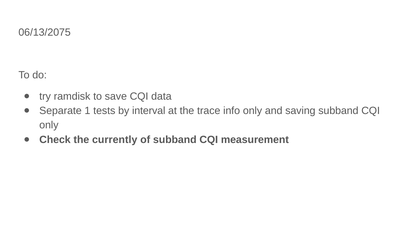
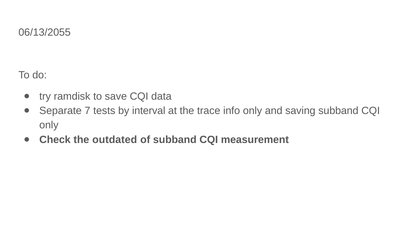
06/13/2075: 06/13/2075 -> 06/13/2055
1: 1 -> 7
currently: currently -> outdated
